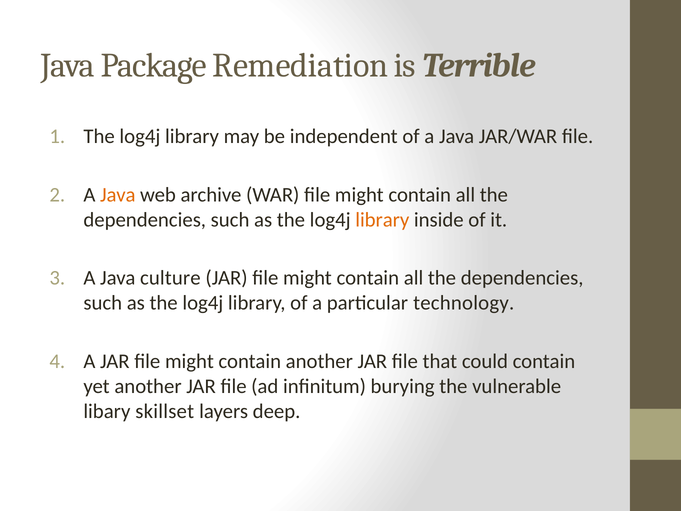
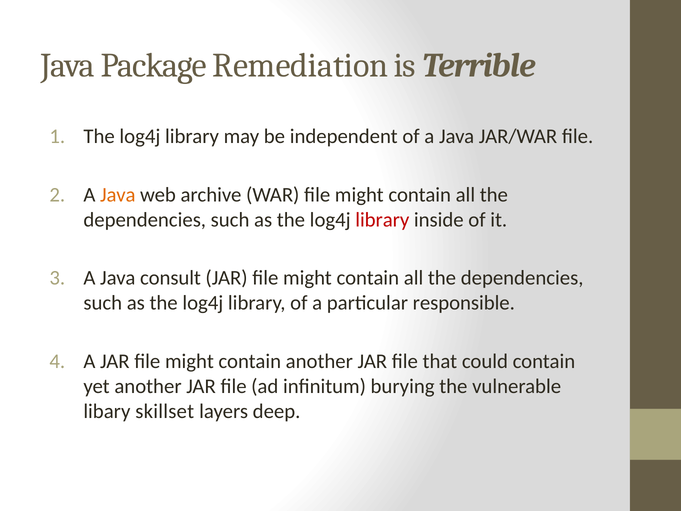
library at (382, 220) colour: orange -> red
culture: culture -> consult
technology: technology -> responsible
